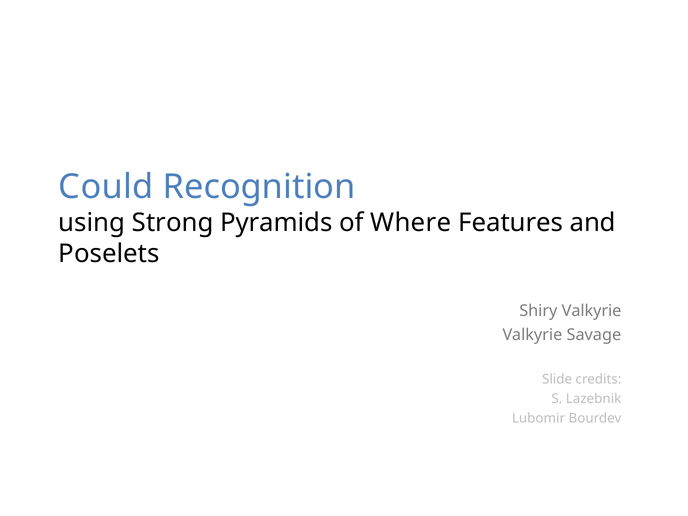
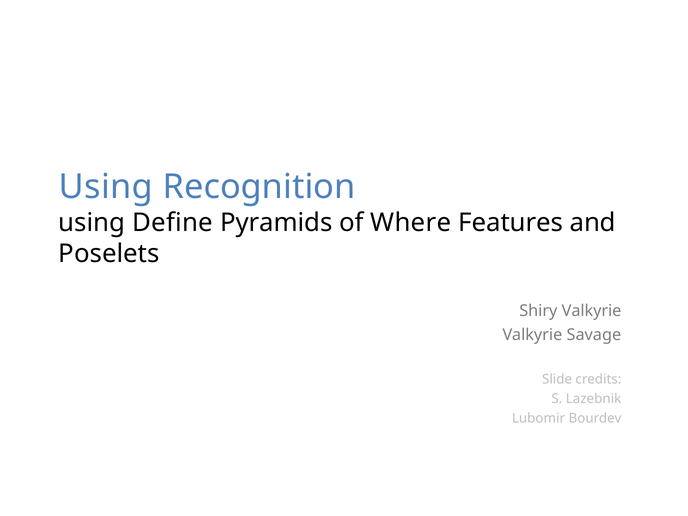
Could at (106, 187): Could -> Using
Strong: Strong -> Define
